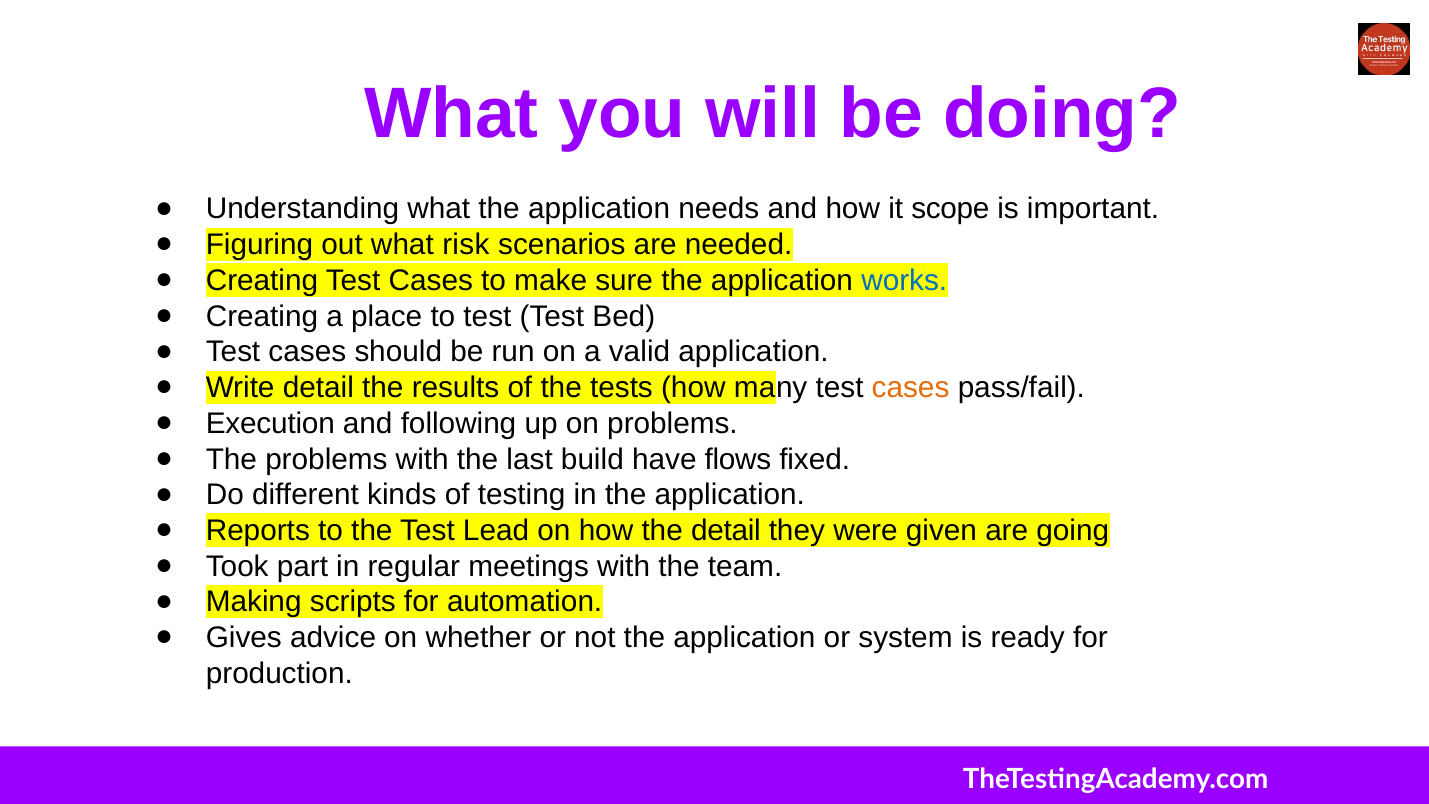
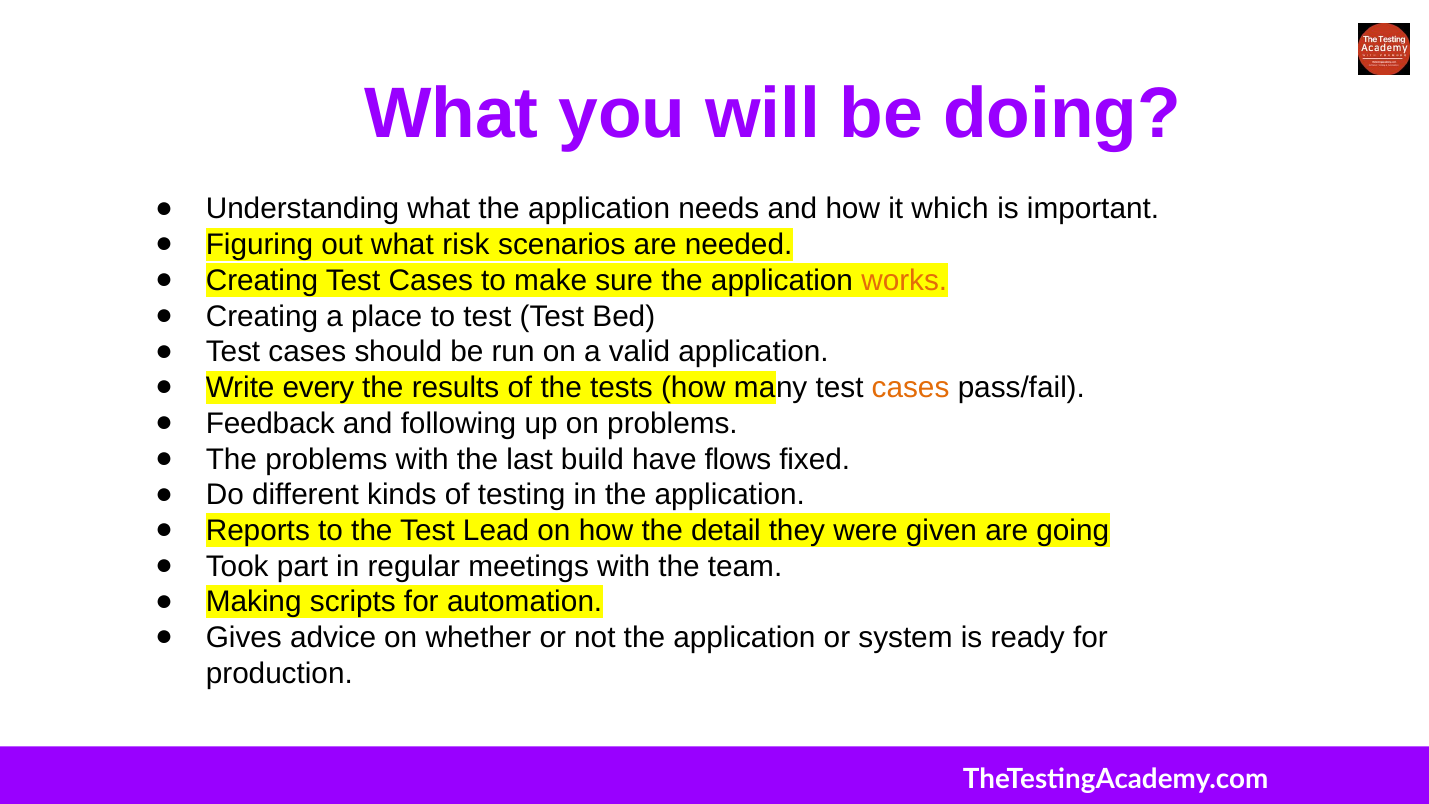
scope: scope -> which
works colour: blue -> orange
Write detail: detail -> every
Execution: Execution -> Feedback
